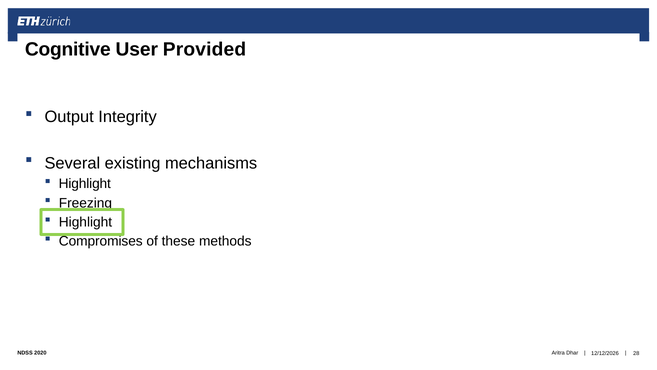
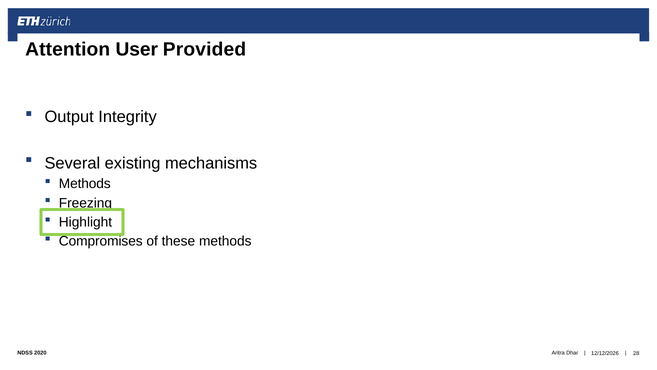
Cognitive: Cognitive -> Attention
Highlight at (85, 184): Highlight -> Methods
